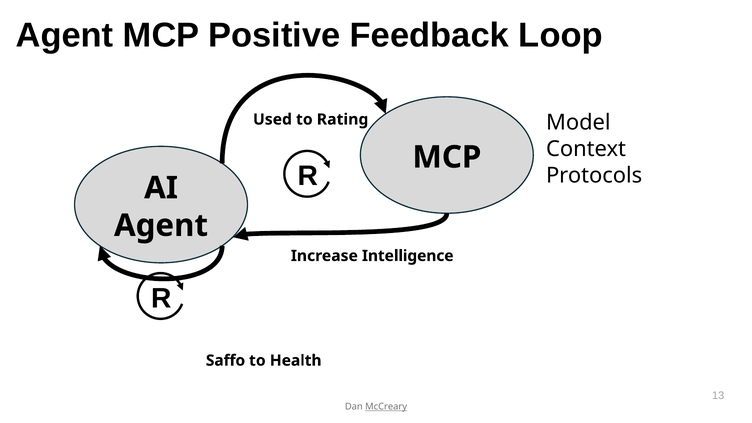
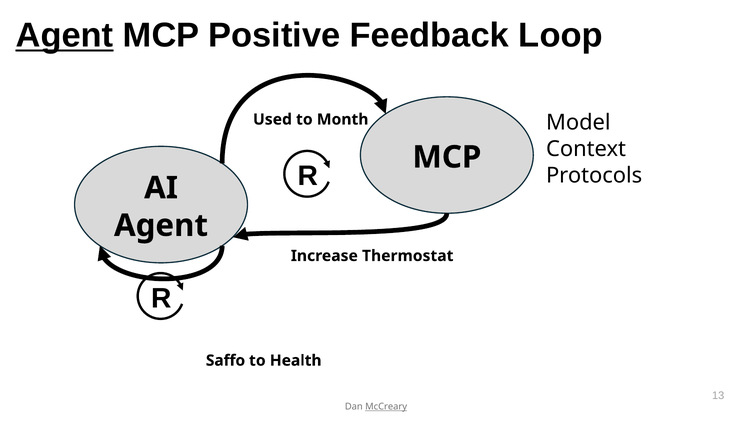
Agent at (65, 36) underline: none -> present
Rating: Rating -> Month
Intelligence: Intelligence -> Thermostat
